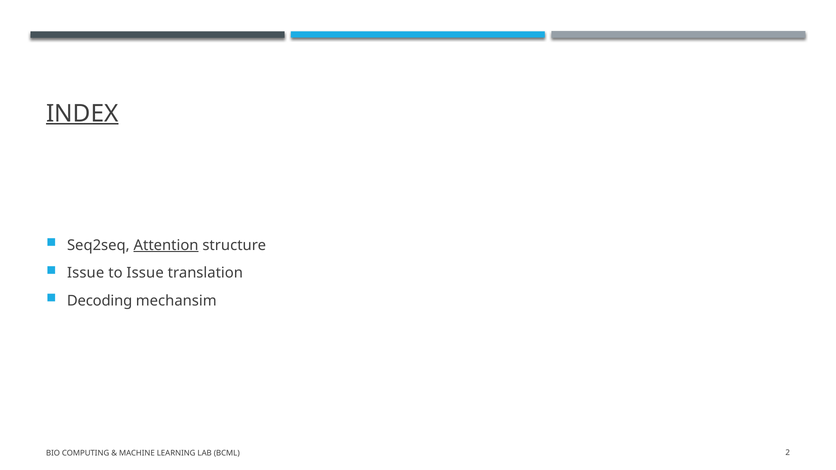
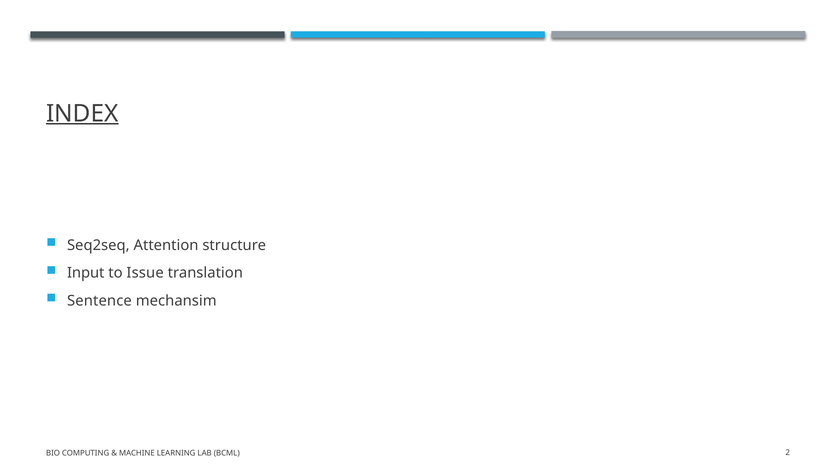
Attention underline: present -> none
Issue at (86, 273): Issue -> Input
Decoding: Decoding -> Sentence
